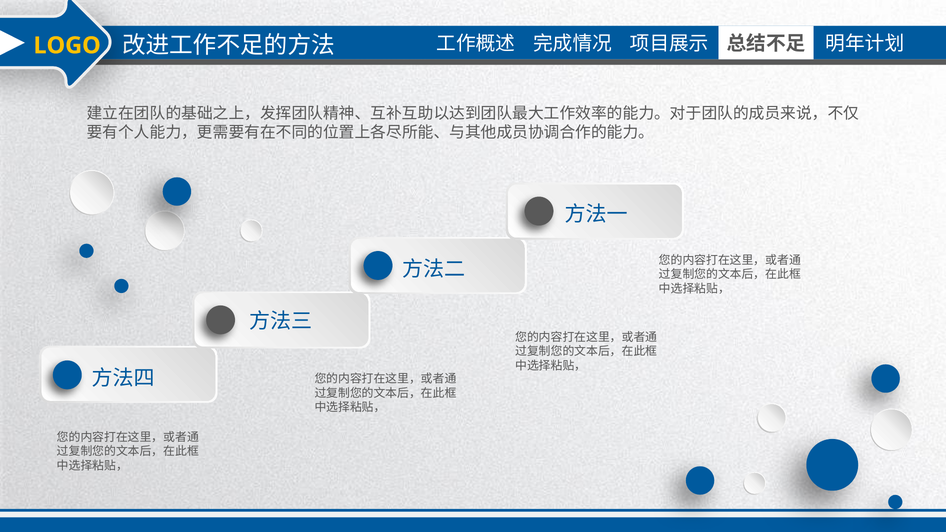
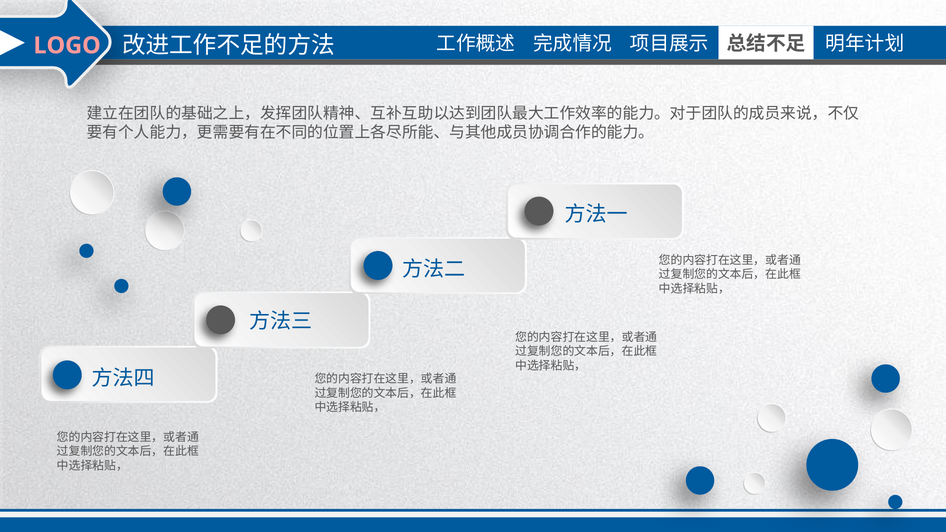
LOGO colour: yellow -> pink
